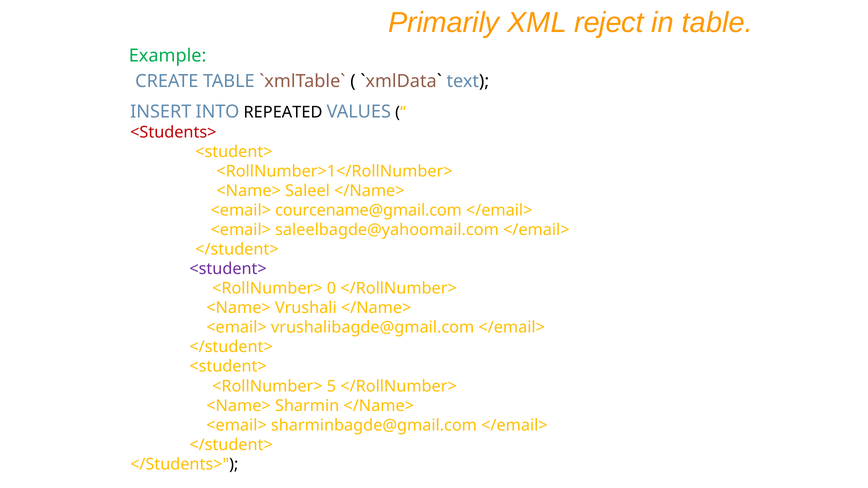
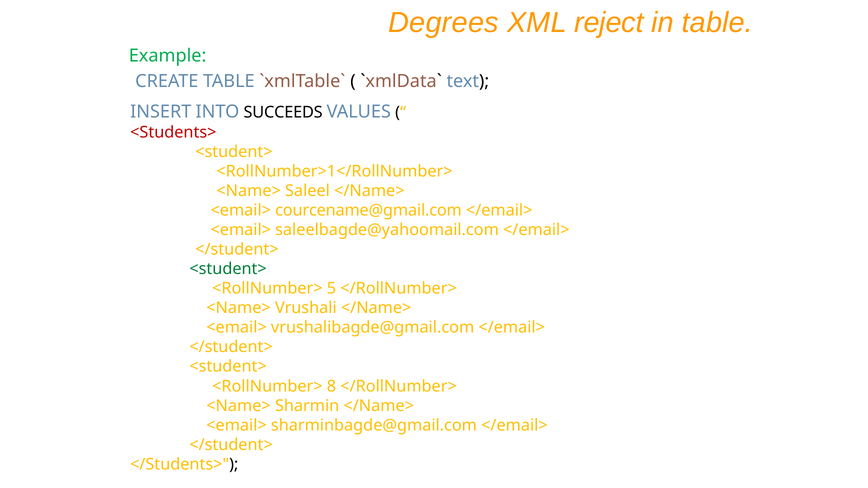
Primarily: Primarily -> Degrees
REPEATED: REPEATED -> SUCCEEDS
<student> at (228, 269) colour: purple -> green
0: 0 -> 5
5: 5 -> 8
